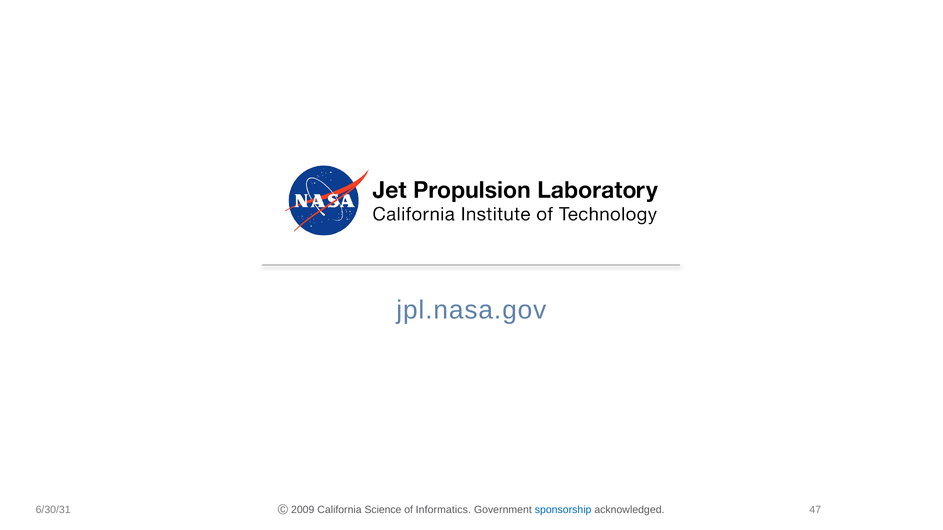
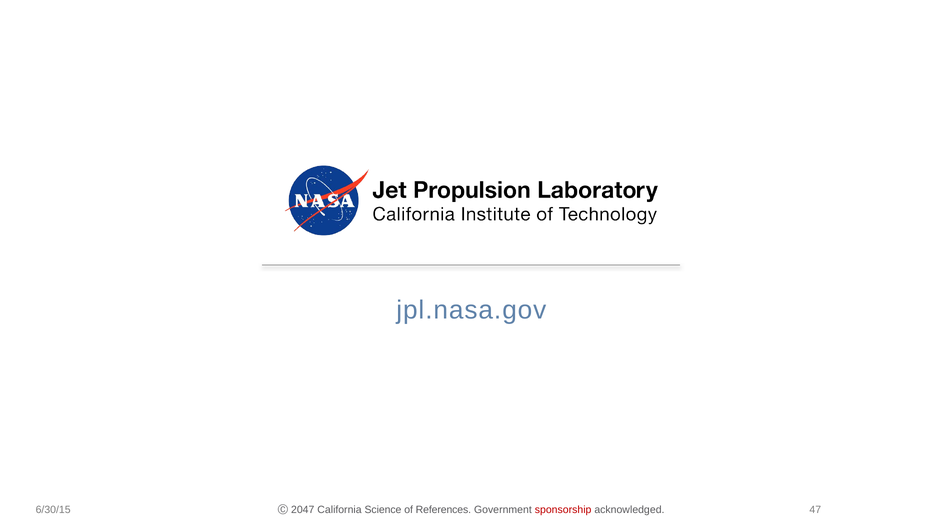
6/30/31: 6/30/31 -> 6/30/15
2009: 2009 -> 2047
Informatics: Informatics -> References
sponsorship colour: blue -> red
